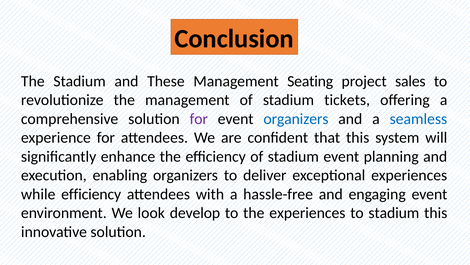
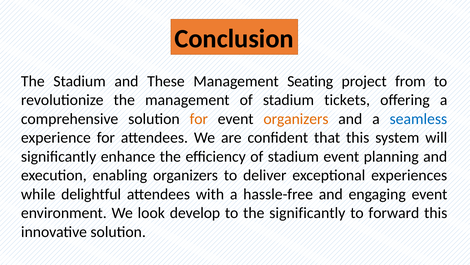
sales: sales -> from
for at (199, 119) colour: purple -> orange
organizers at (296, 119) colour: blue -> orange
while efficiency: efficiency -> delightful
the experiences: experiences -> significantly
to stadium: stadium -> forward
